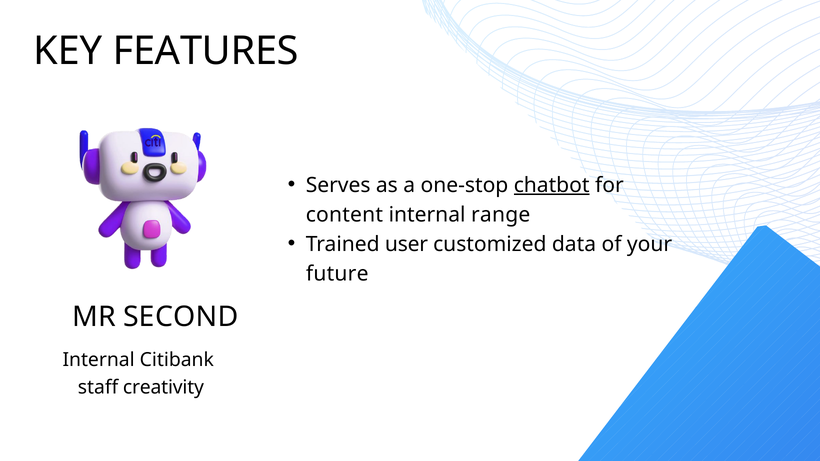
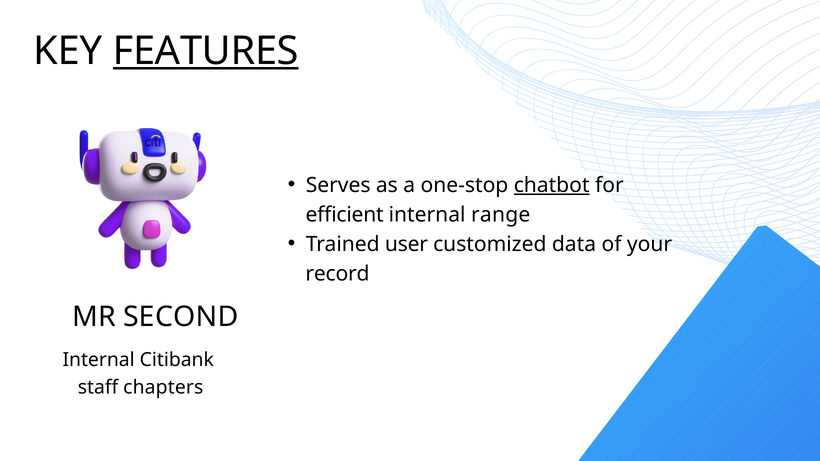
FEATURES underline: none -> present
content: content -> efficient
future: future -> record
creativity: creativity -> chapters
